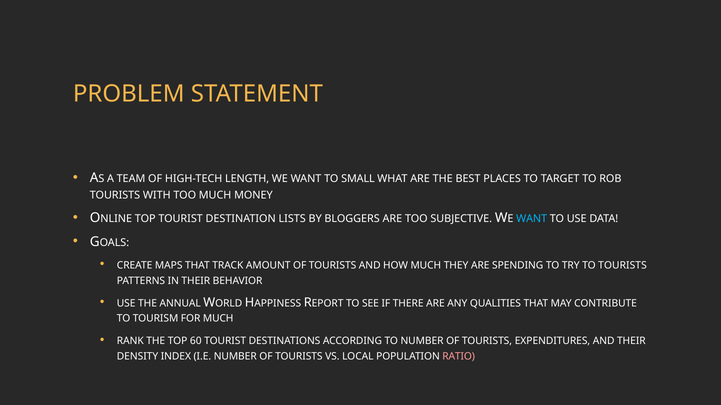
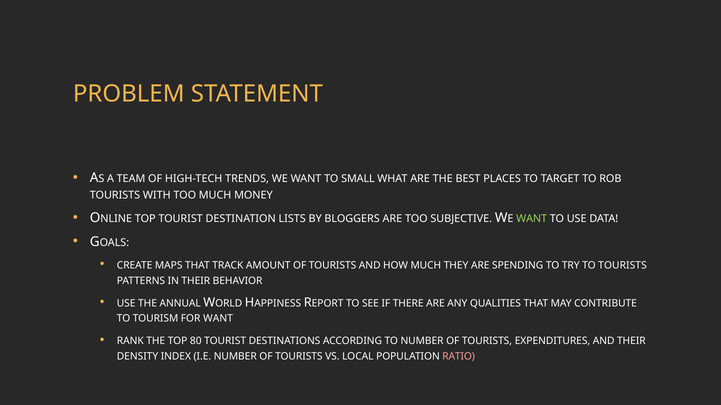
LENGTH: LENGTH -> TRENDS
WANT at (532, 219) colour: light blue -> light green
FOR MUCH: MUCH -> WANT
60: 60 -> 80
